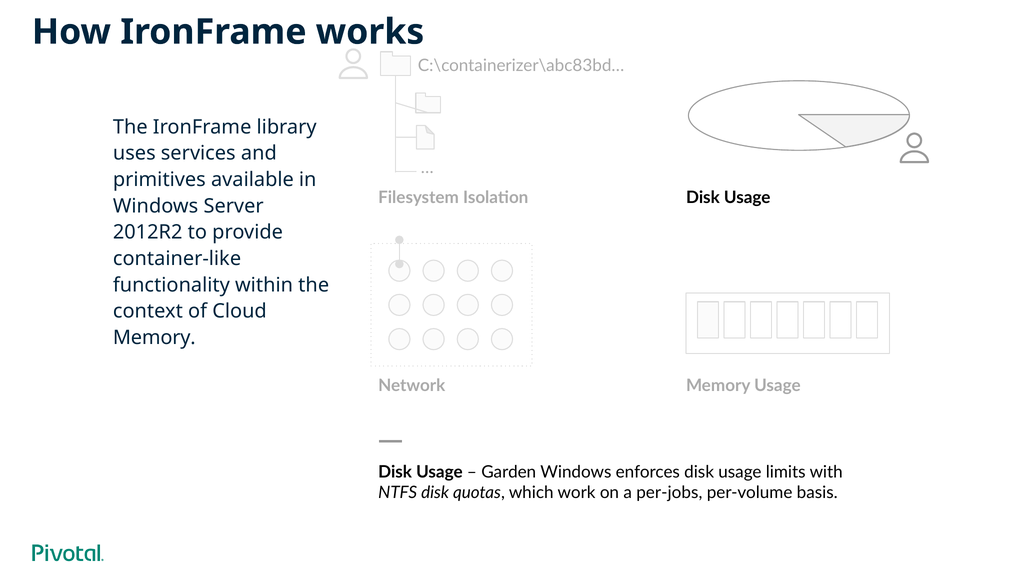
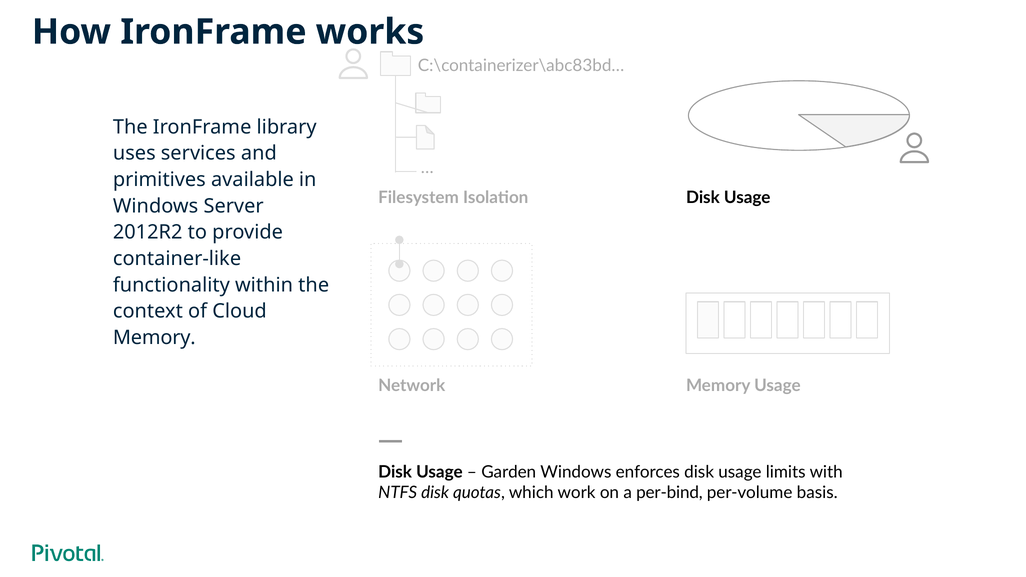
per-jobs: per-jobs -> per-bind
